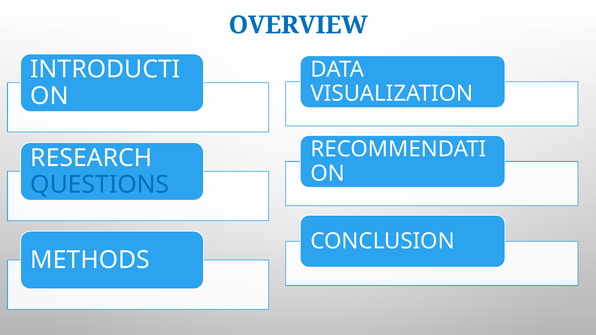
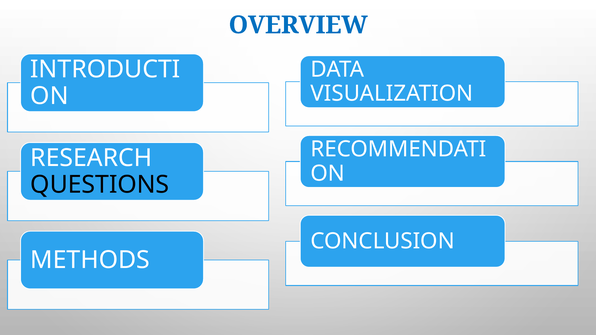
QUESTIONS colour: blue -> black
